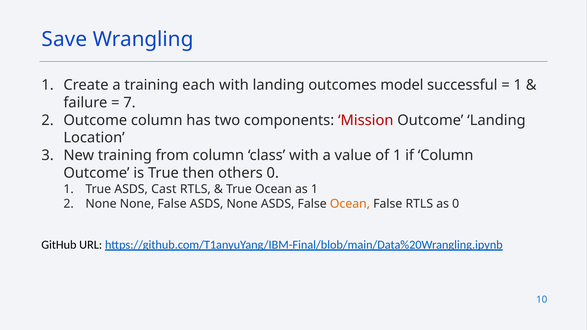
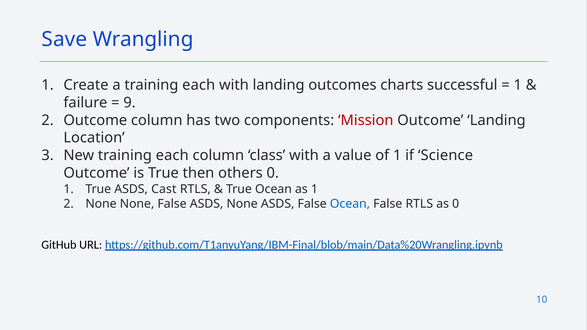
model: model -> charts
7: 7 -> 9
New training from: from -> each
if Column: Column -> Science
Ocean at (350, 204) colour: orange -> blue
